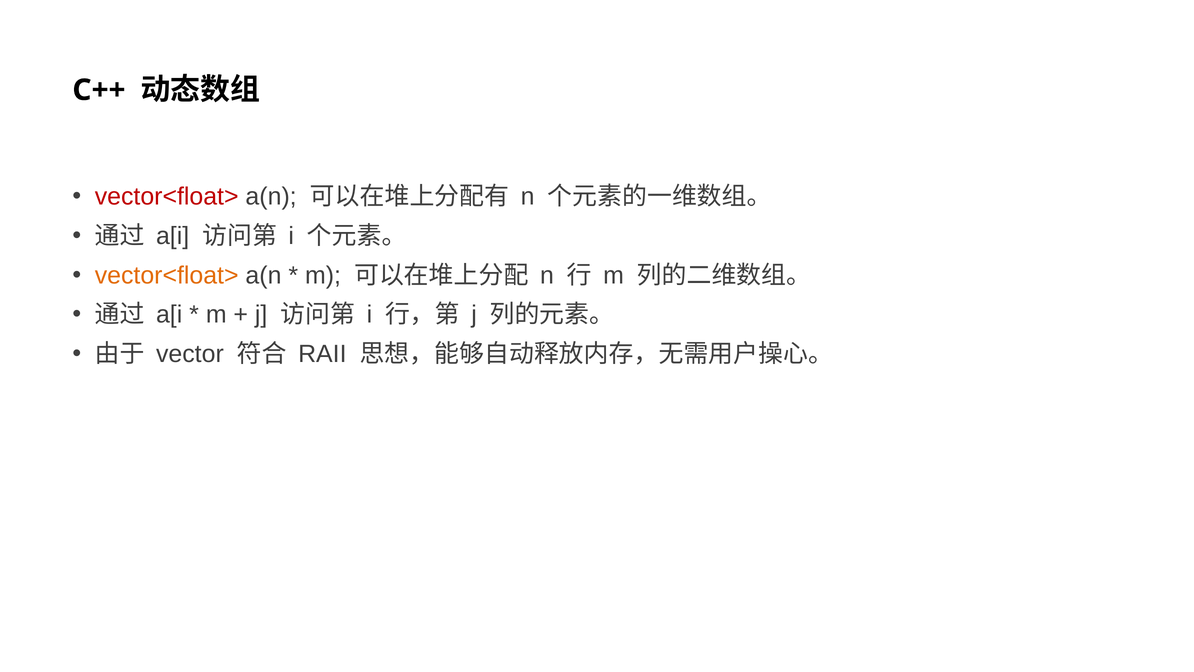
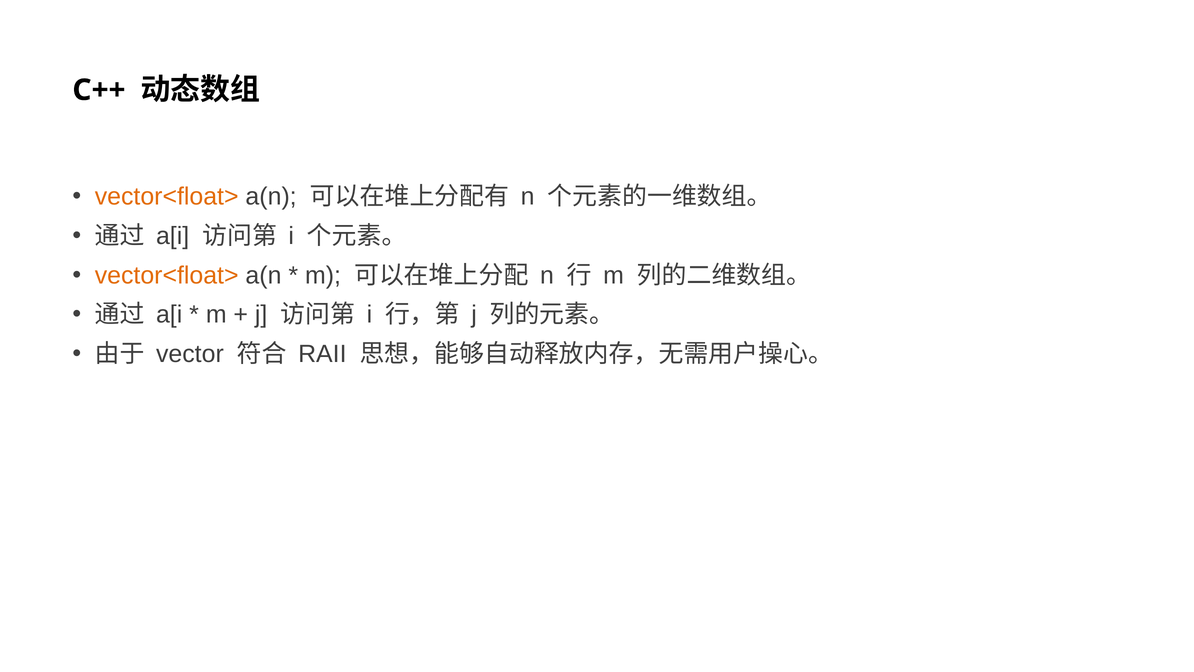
vector<float> at (167, 197) colour: red -> orange
